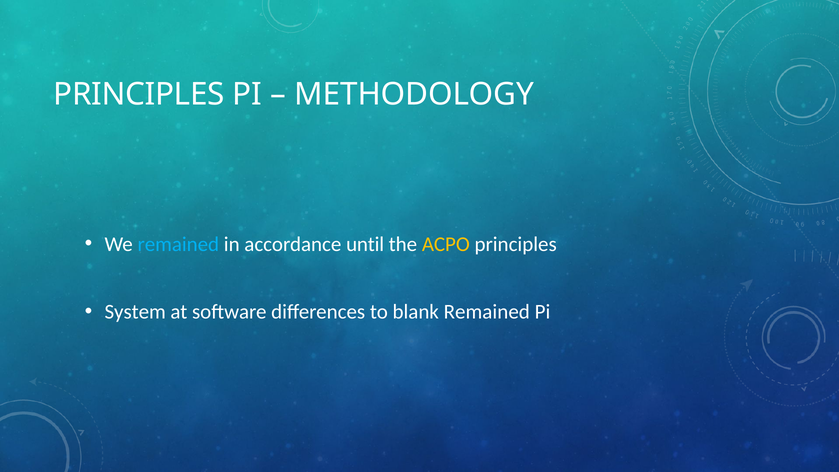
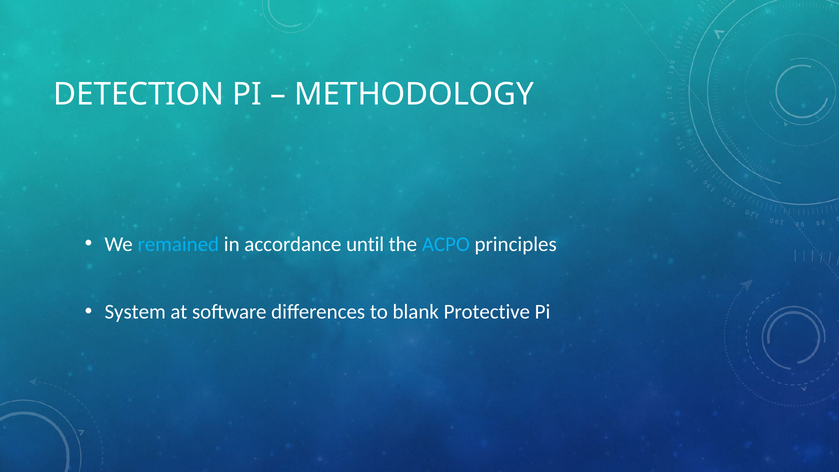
PRINCIPLES at (139, 94): PRINCIPLES -> DETECTION
ACPO colour: yellow -> light blue
blank Remained: Remained -> Protective
